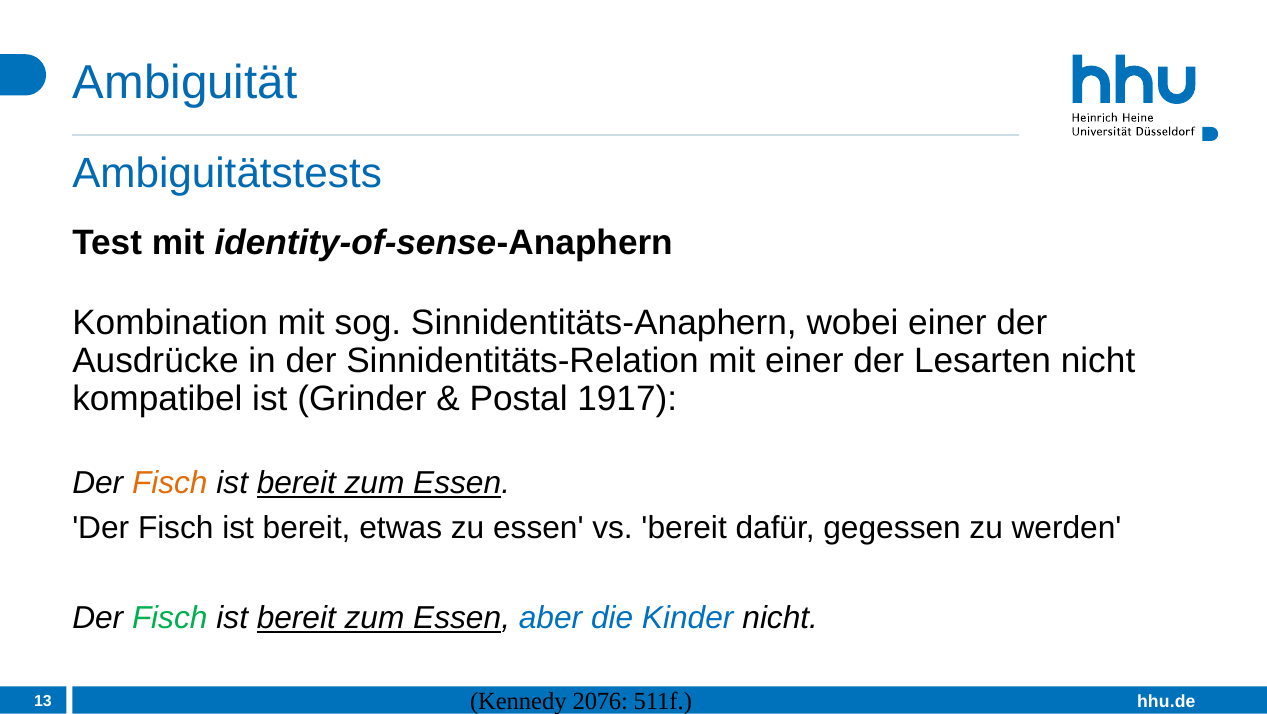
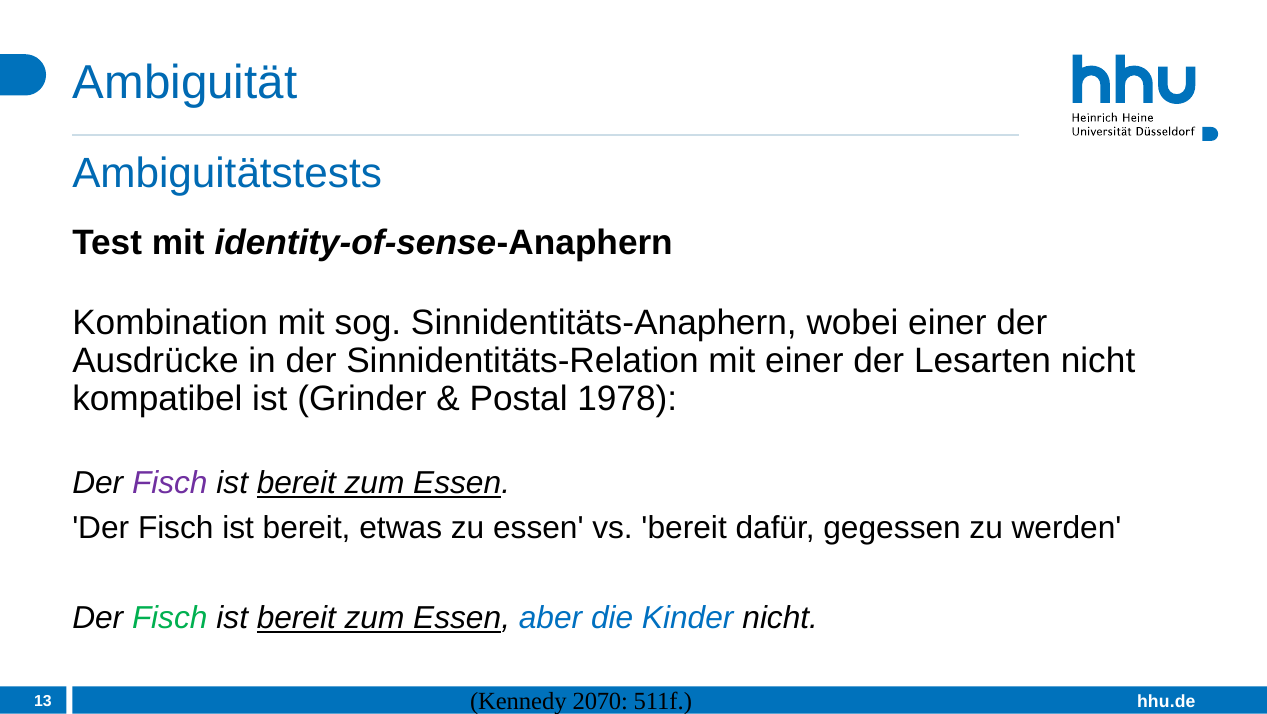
1917: 1917 -> 1978
Fisch at (170, 483) colour: orange -> purple
2076: 2076 -> 2070
